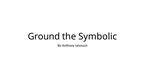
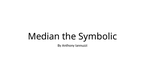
Ground: Ground -> Median
